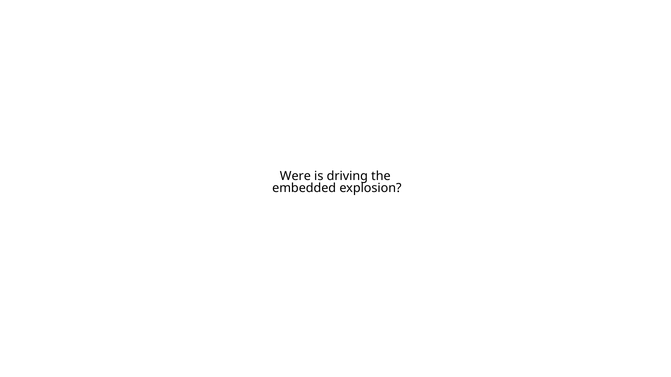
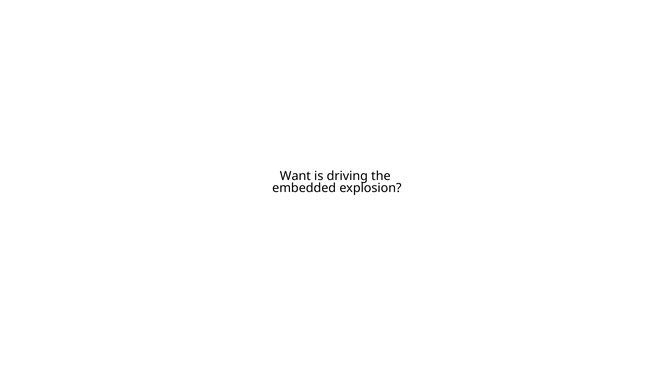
Were: Were -> Want
